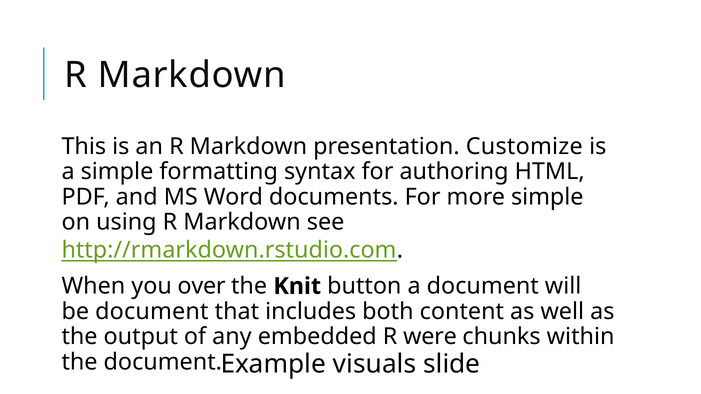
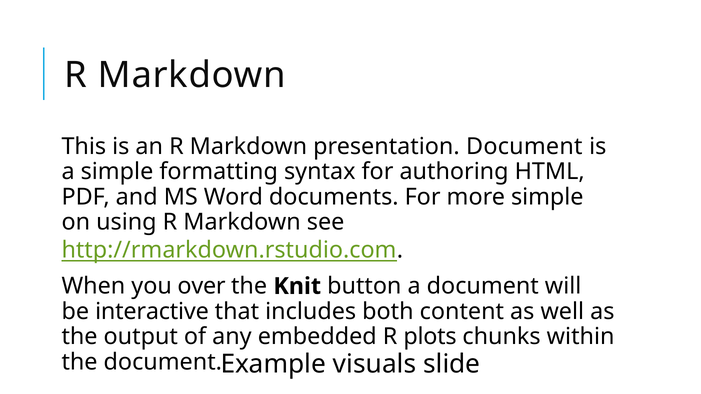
presentation Customize: Customize -> Document
be document: document -> interactive
were: were -> plots
